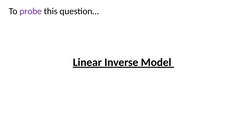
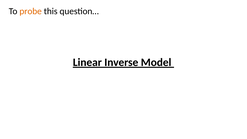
probe colour: purple -> orange
